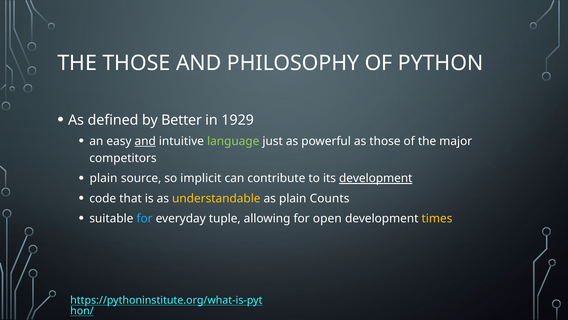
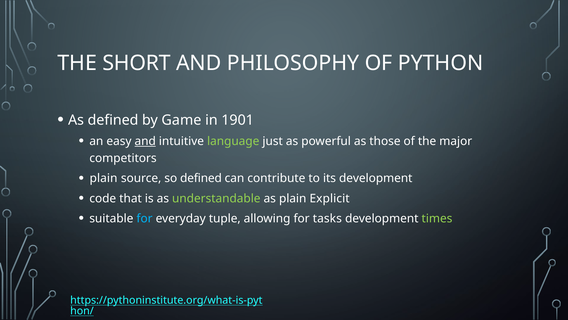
THE THOSE: THOSE -> SHORT
Better: Better -> Game
1929: 1929 -> 1901
so implicit: implicit -> defined
development at (376, 178) underline: present -> none
understandable colour: yellow -> light green
Counts: Counts -> Explicit
open: open -> tasks
times colour: yellow -> light green
